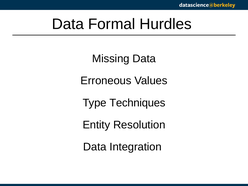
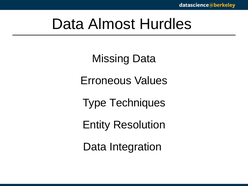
Formal: Formal -> Almost
